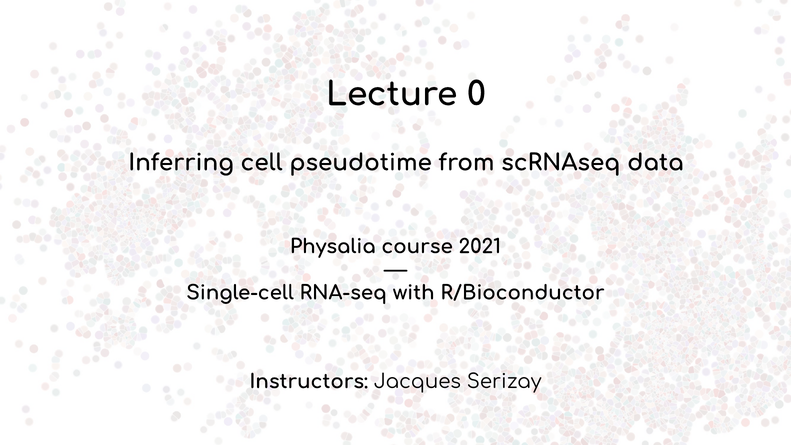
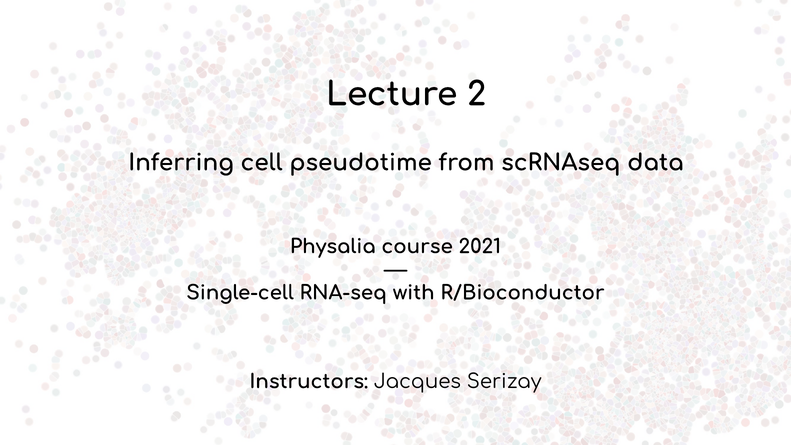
0: 0 -> 2
